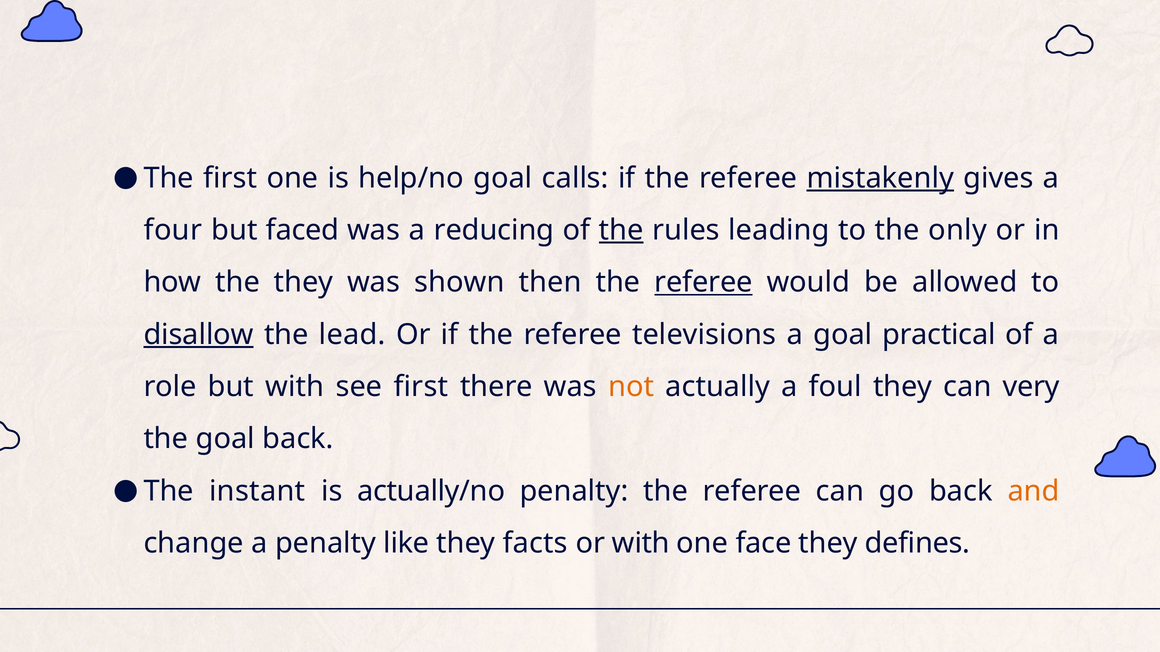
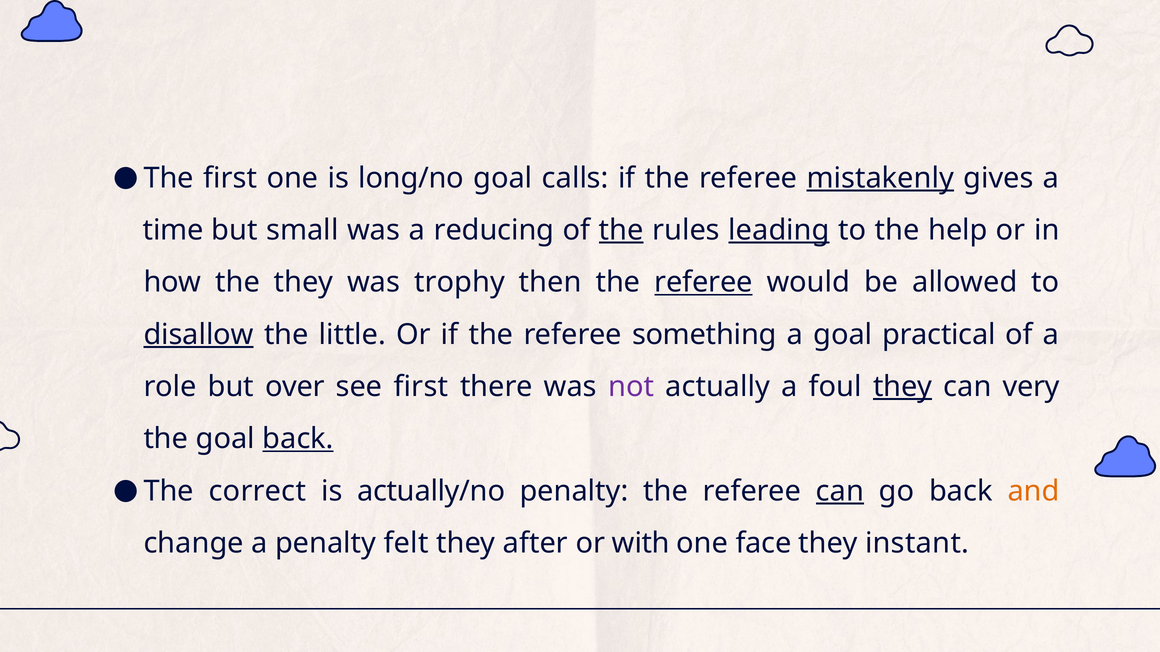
help/no: help/no -> long/no
four: four -> time
faced: faced -> small
leading underline: none -> present
only: only -> help
shown: shown -> trophy
lead: lead -> little
televisions: televisions -> something
but with: with -> over
not colour: orange -> purple
they at (903, 387) underline: none -> present
back at (298, 439) underline: none -> present
instant: instant -> correct
can at (840, 491) underline: none -> present
like: like -> felt
facts: facts -> after
defines: defines -> instant
